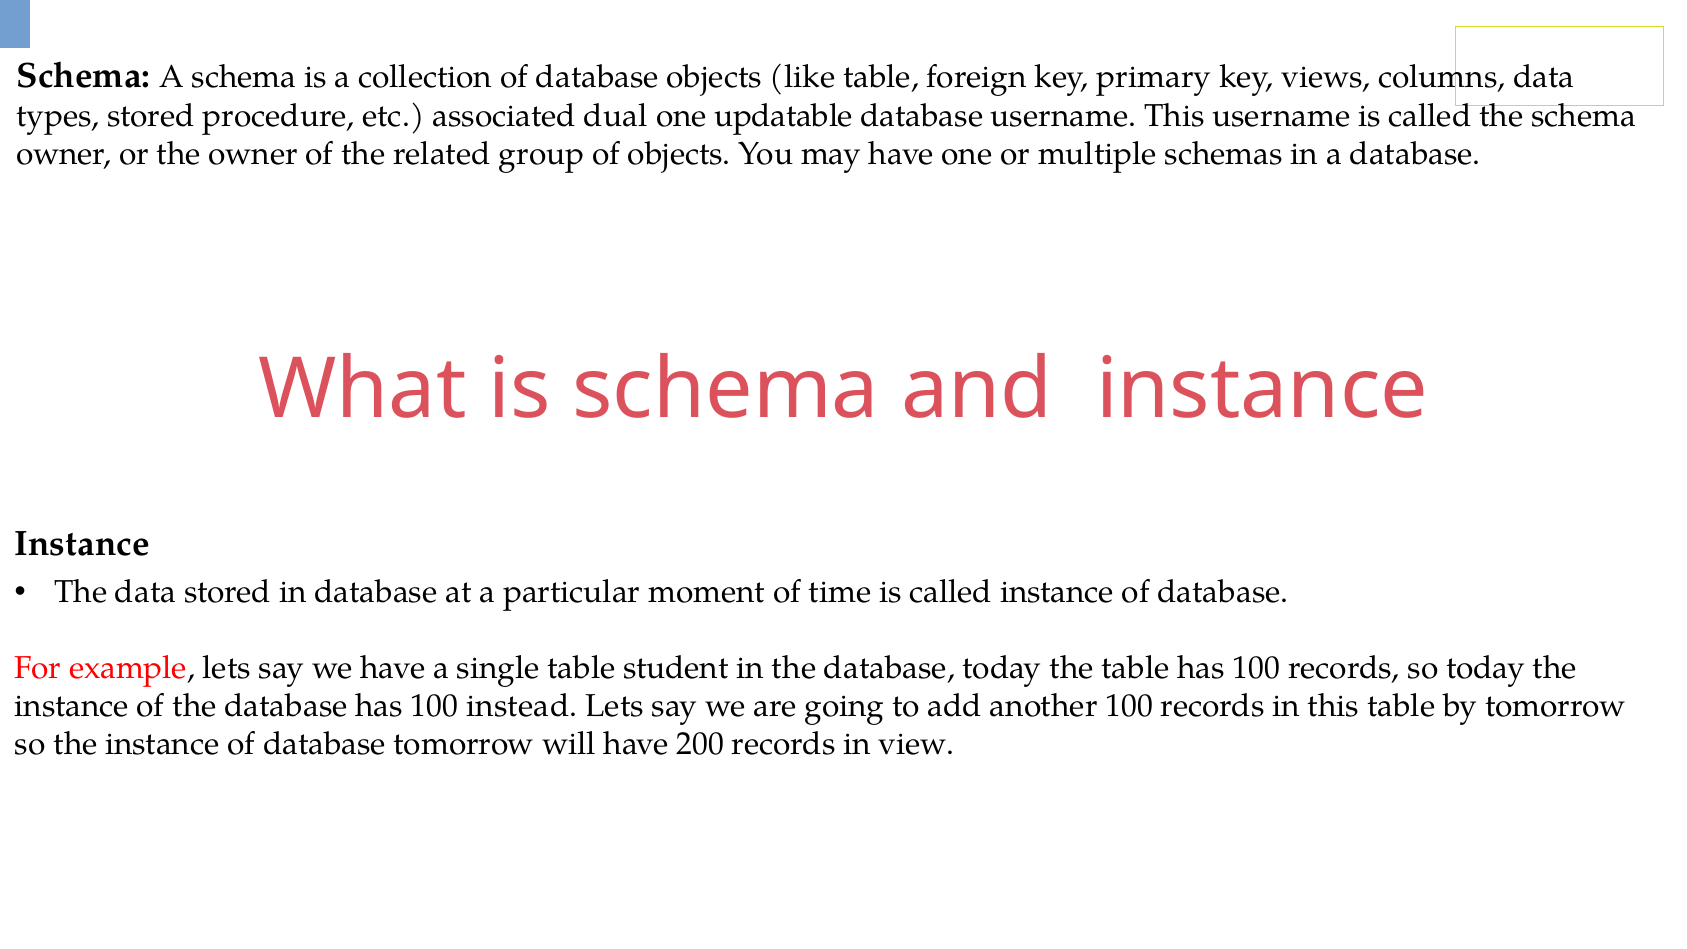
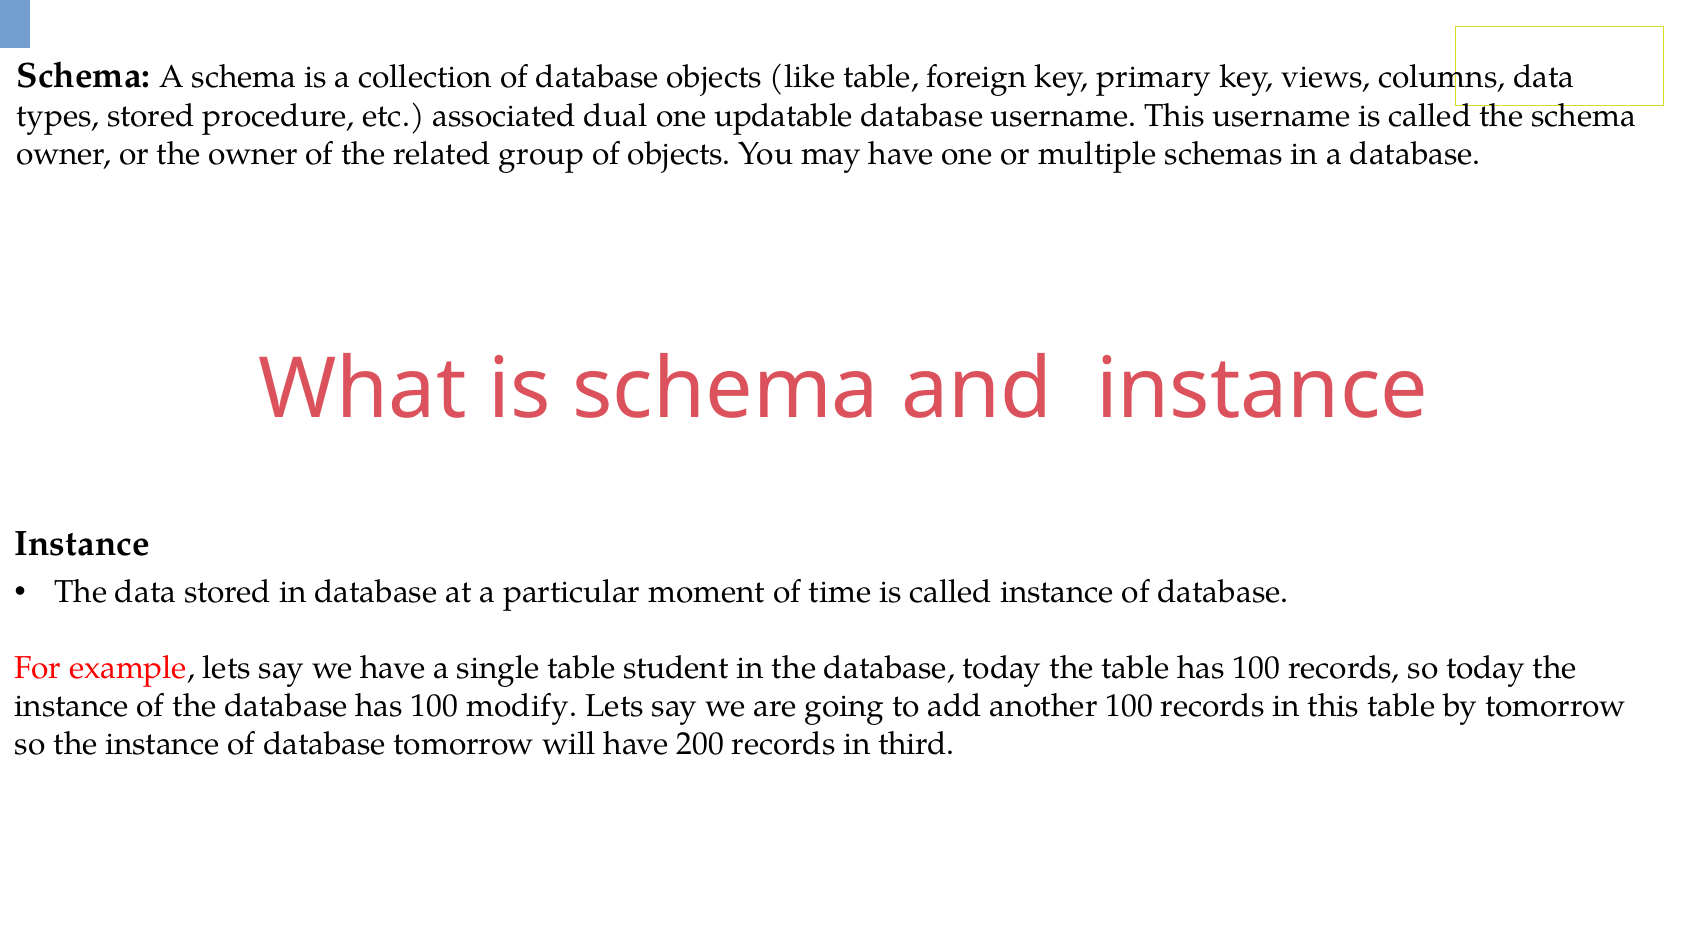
instead: instead -> modify
view: view -> third
